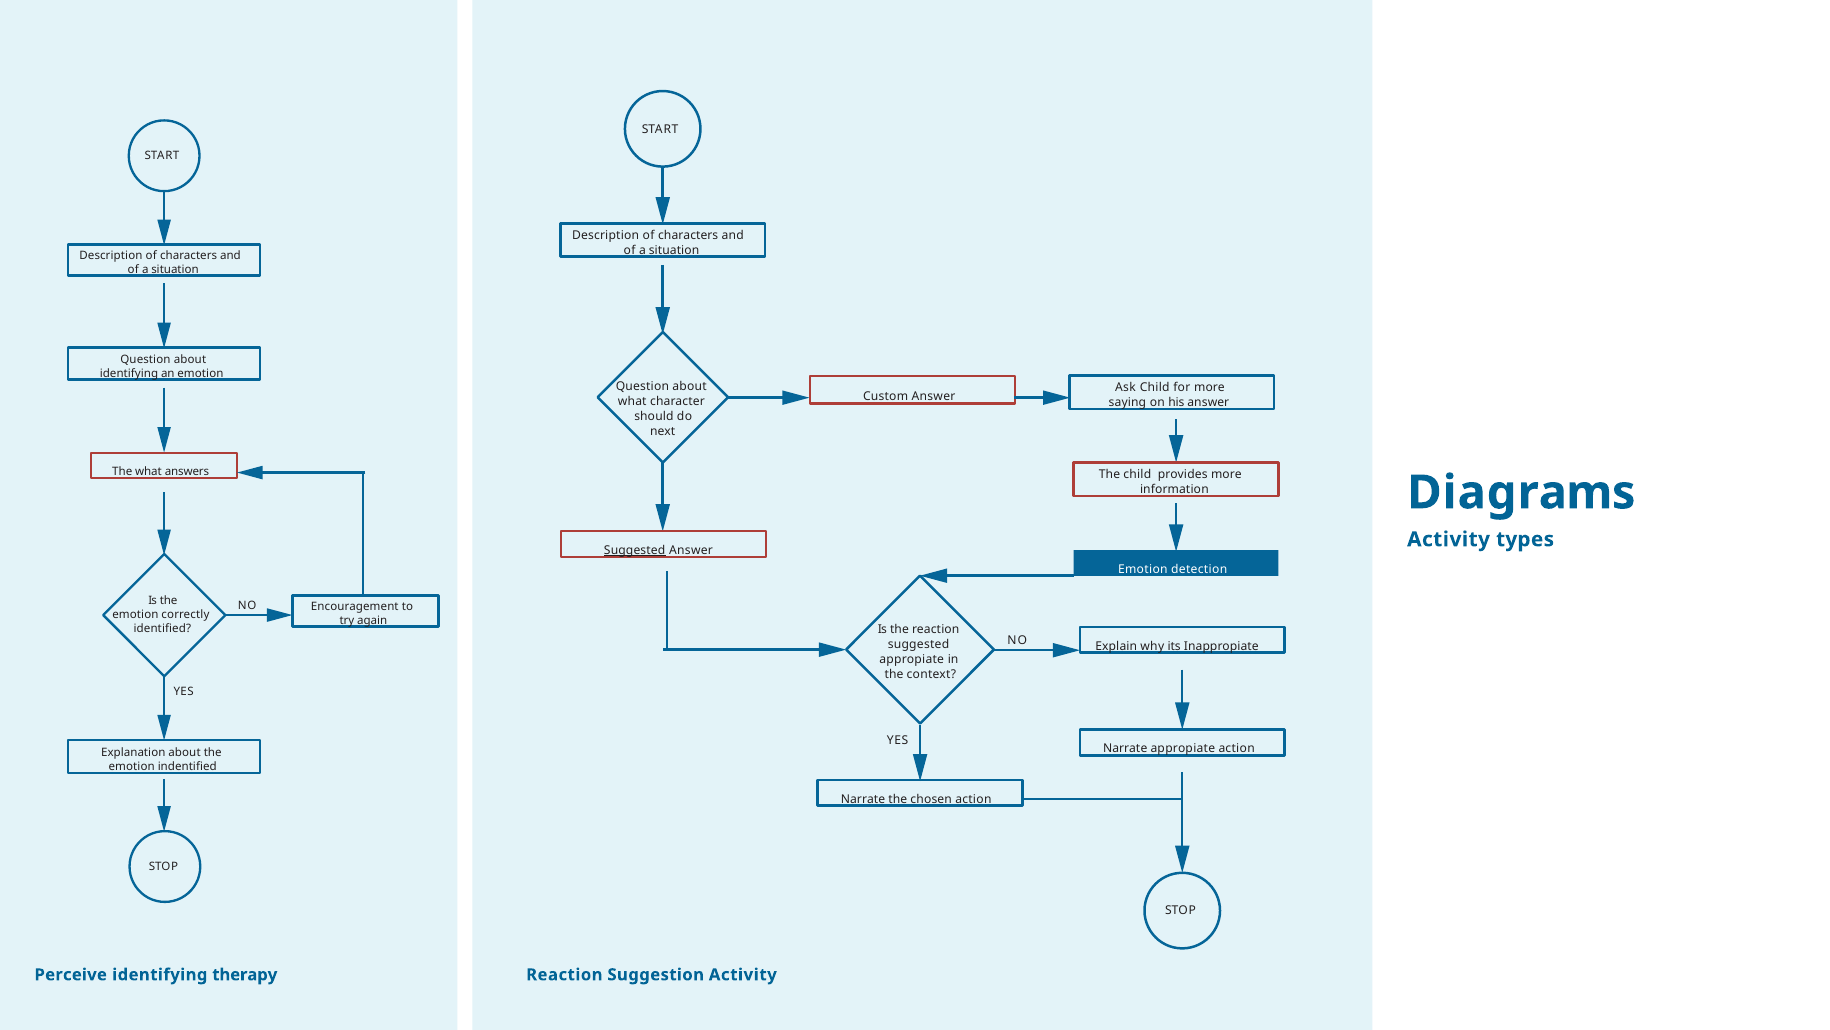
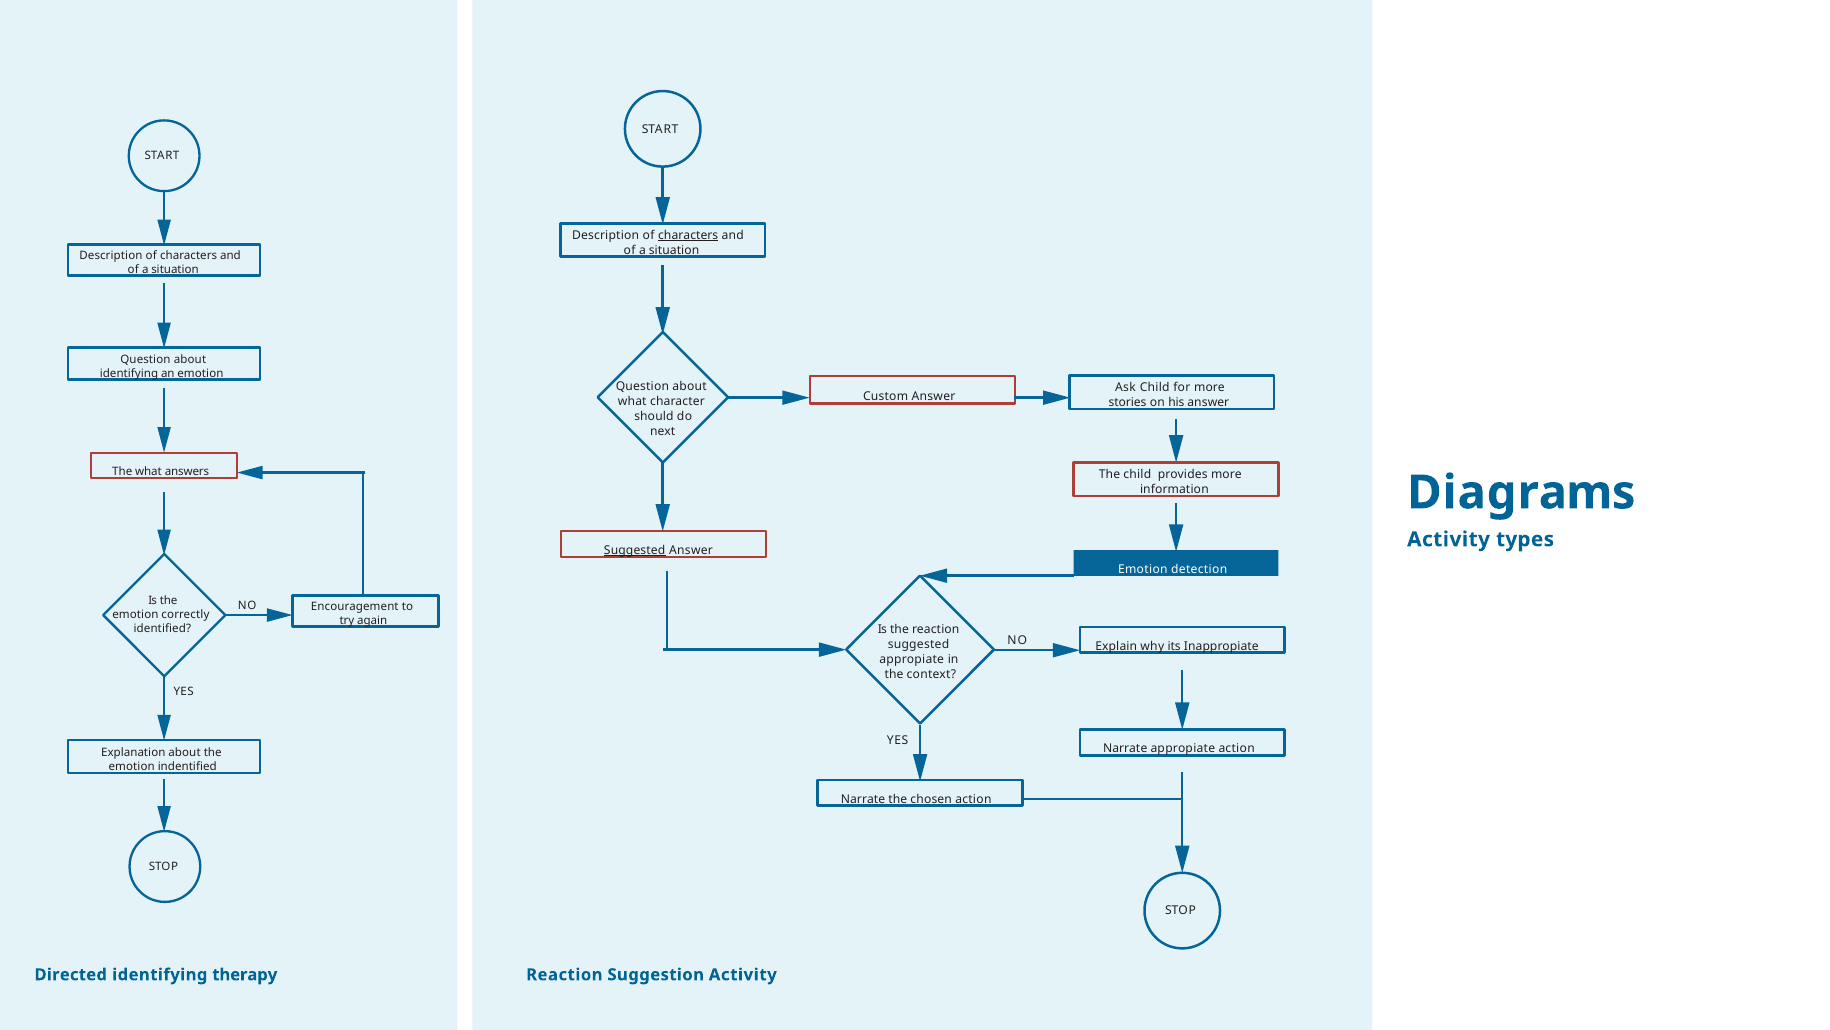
characters at (688, 235) underline: none -> present
saying: saying -> stories
Perceive: Perceive -> Directed
